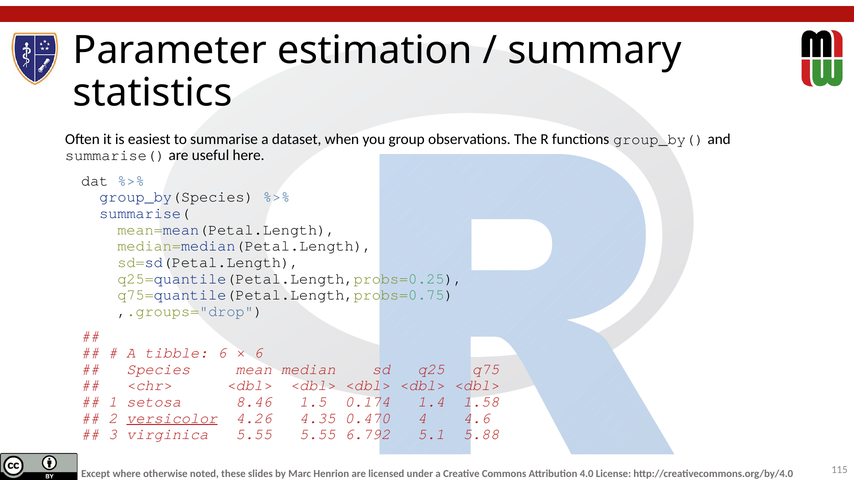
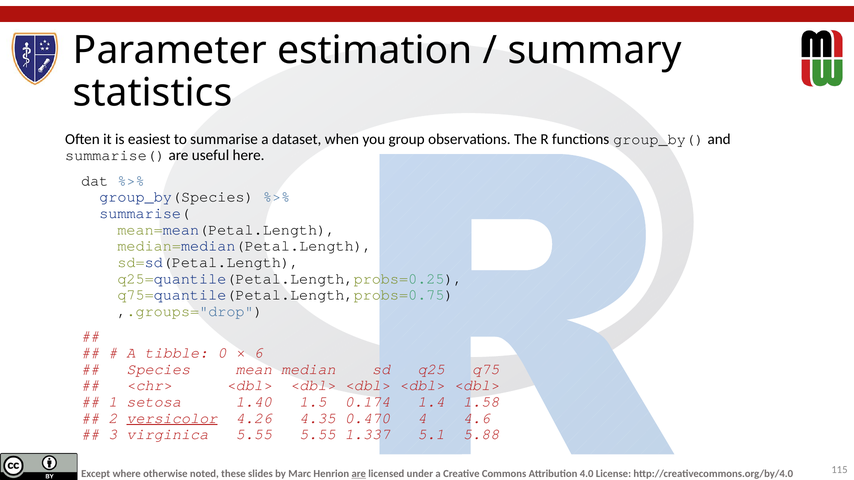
tibble 6: 6 -> 0
8.46: 8.46 -> 1.40
6.792: 6.792 -> 1.337
are at (359, 474) underline: none -> present
